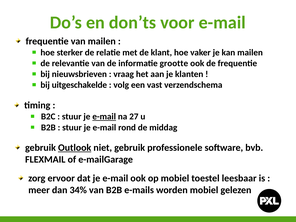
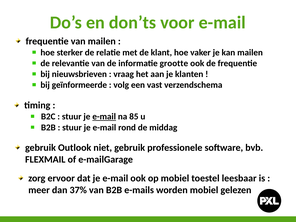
uitgeschakelde: uitgeschakelde -> geïnformeerde
27: 27 -> 85
Outlook underline: present -> none
34%: 34% -> 37%
